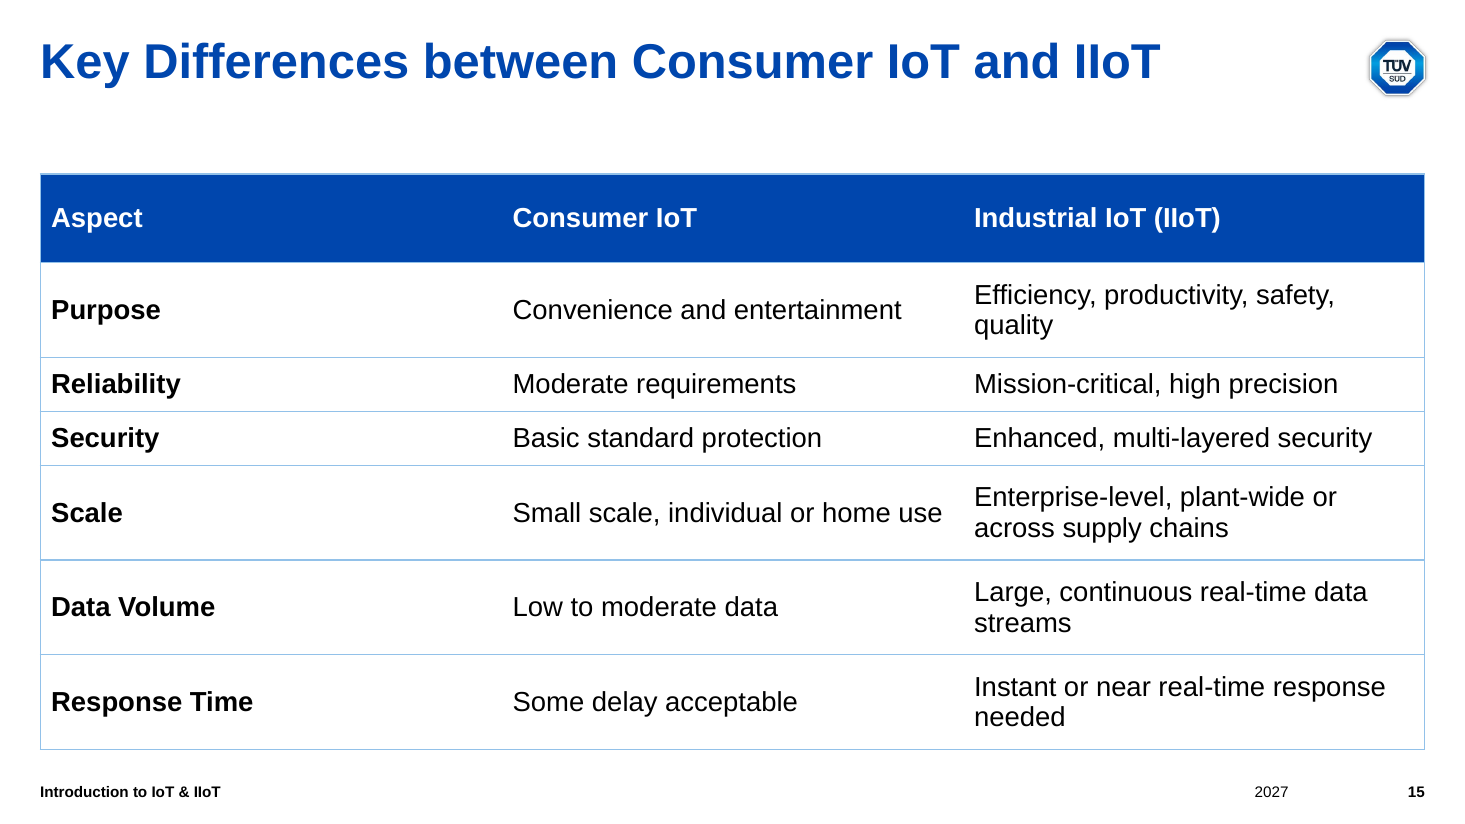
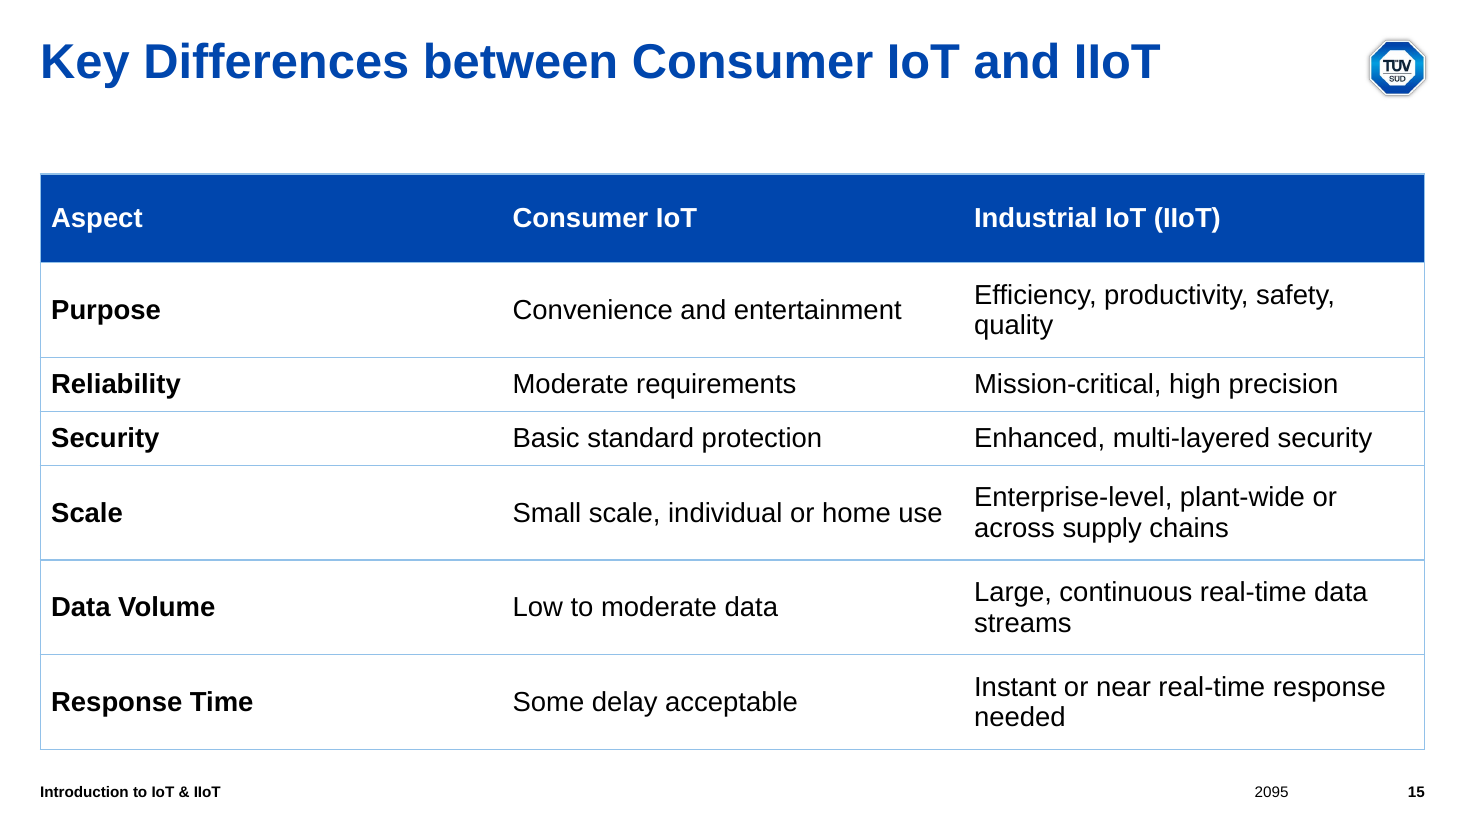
2027: 2027 -> 2095
